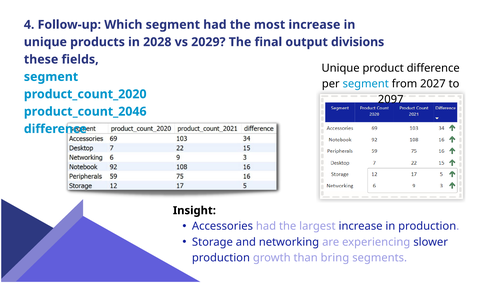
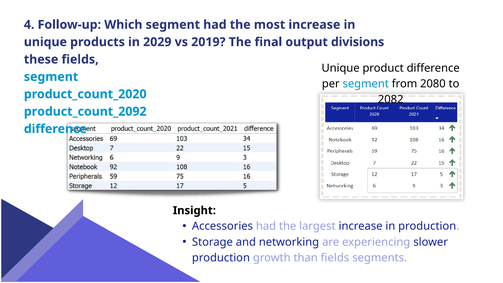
2028: 2028 -> 2029
2029: 2029 -> 2019
2027: 2027 -> 2080
2097: 2097 -> 2082
product_count_2046: product_count_2046 -> product_count_2092
than bring: bring -> fields
